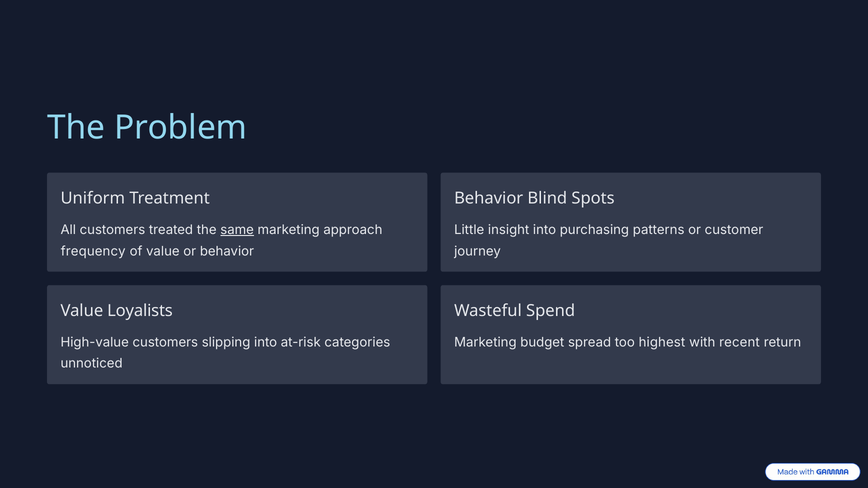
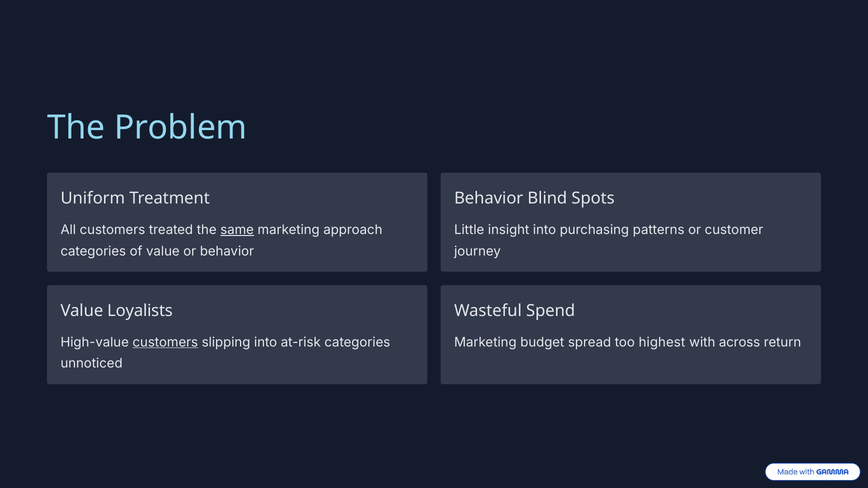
frequency at (93, 251): frequency -> categories
customers at (165, 342) underline: none -> present
recent: recent -> across
